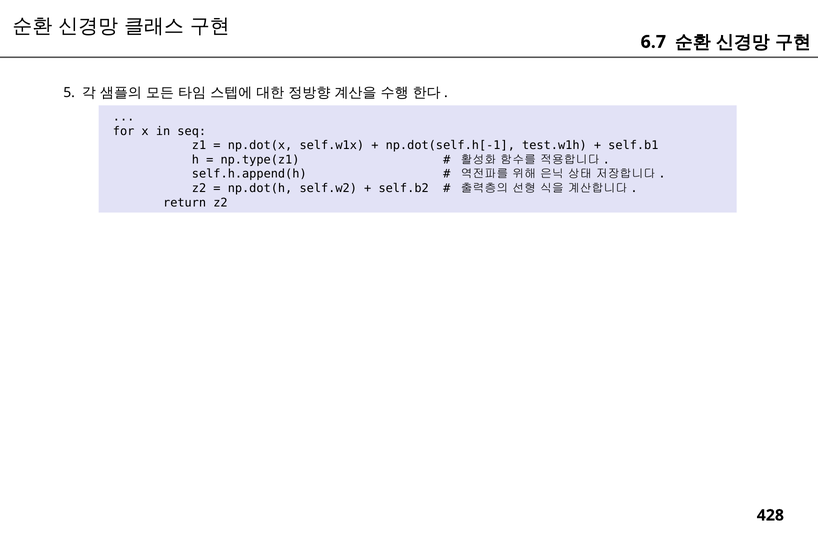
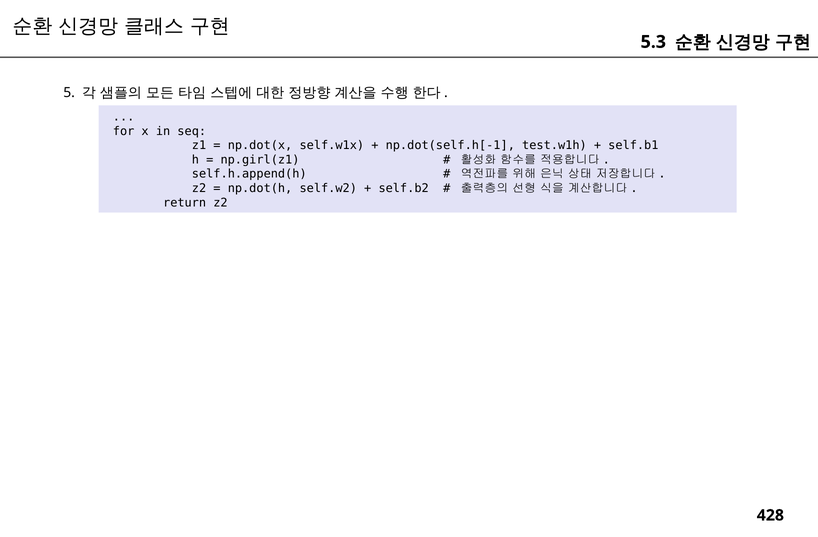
6.7: 6.7 -> 5.3
np.type(z1: np.type(z1 -> np.girl(z1
